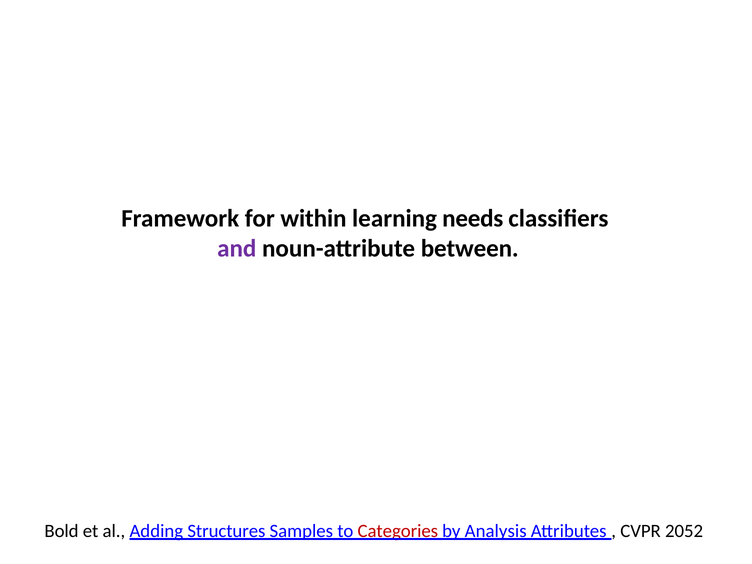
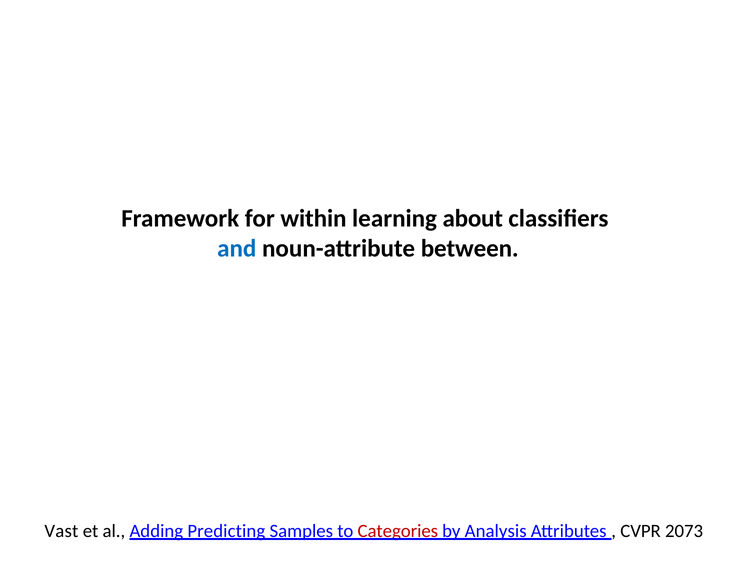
needs: needs -> about
and colour: purple -> blue
Bold: Bold -> Vast
Structures: Structures -> Predicting
2052: 2052 -> 2073
